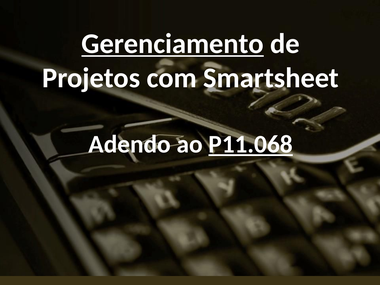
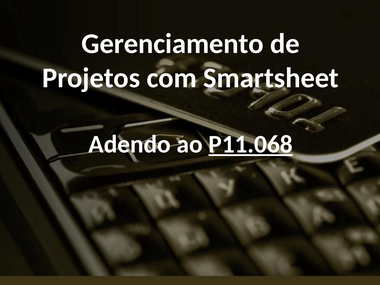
Gerenciamento underline: present -> none
